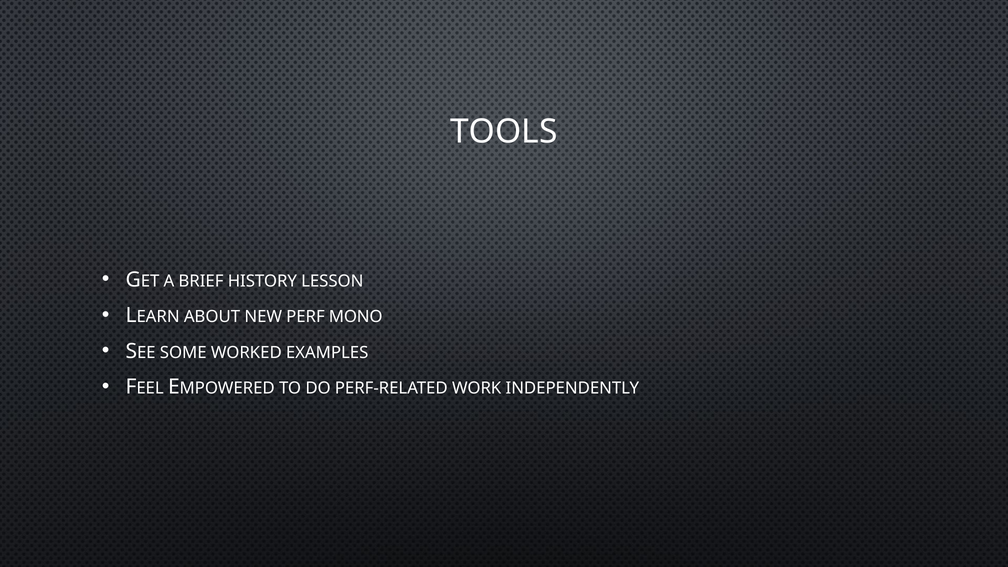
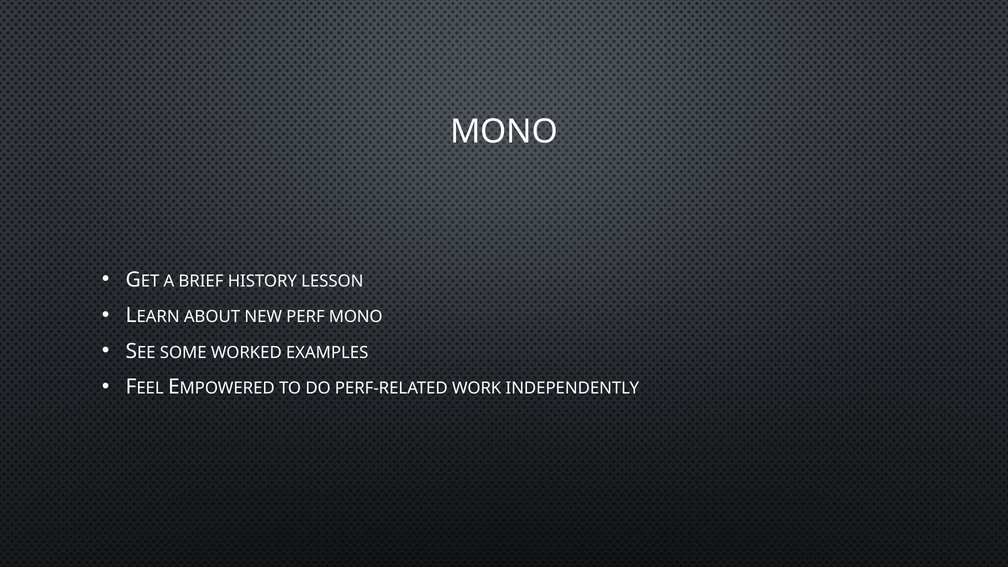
TOOLS at (504, 131): TOOLS -> MONO
